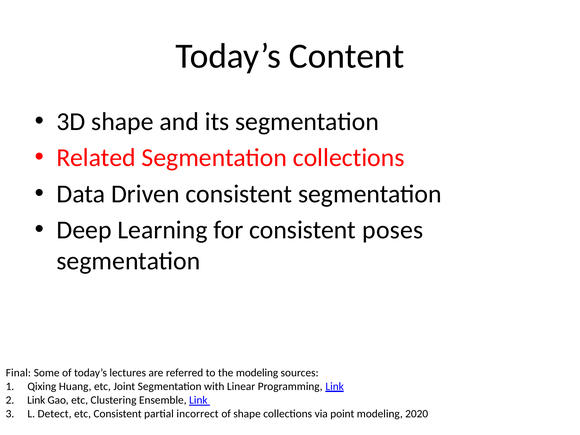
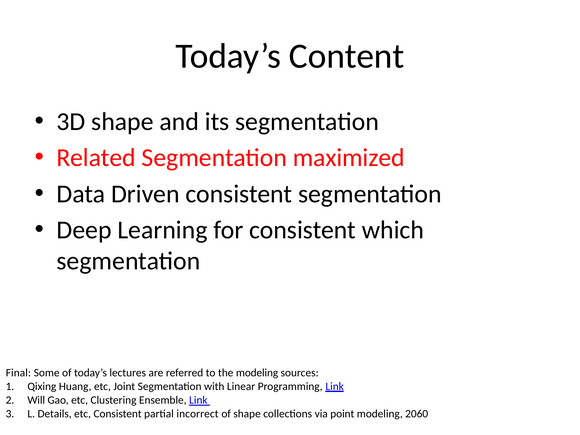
Segmentation collections: collections -> maximized
poses: poses -> which
Link at (36, 400): Link -> Will
Detect: Detect -> Details
2020: 2020 -> 2060
